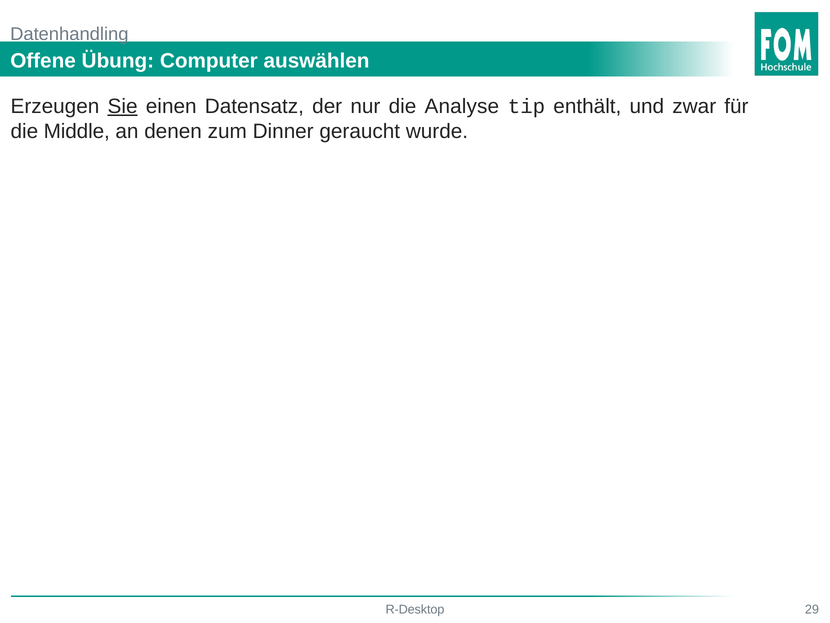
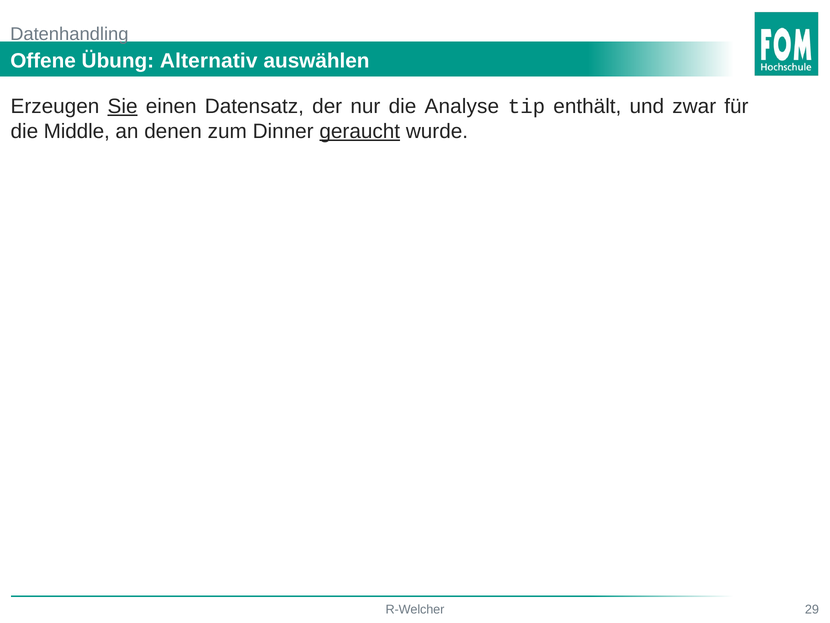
Computer: Computer -> Alternativ
geraucht underline: none -> present
R-Desktop: R-Desktop -> R-Welcher
